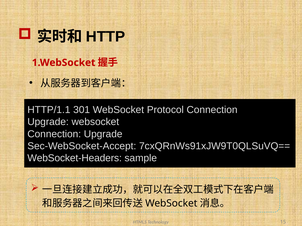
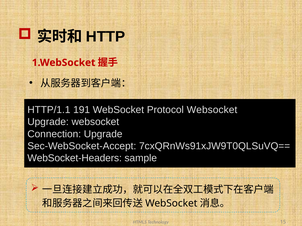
301: 301 -> 191
Protocol Connection: Connection -> Websocket
